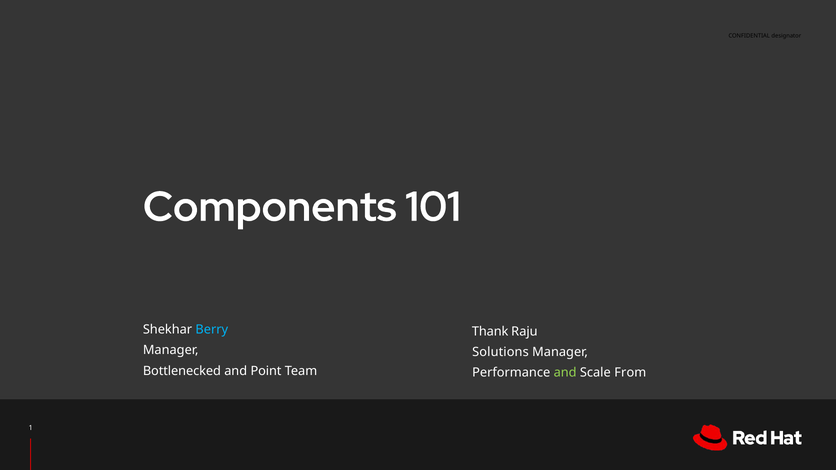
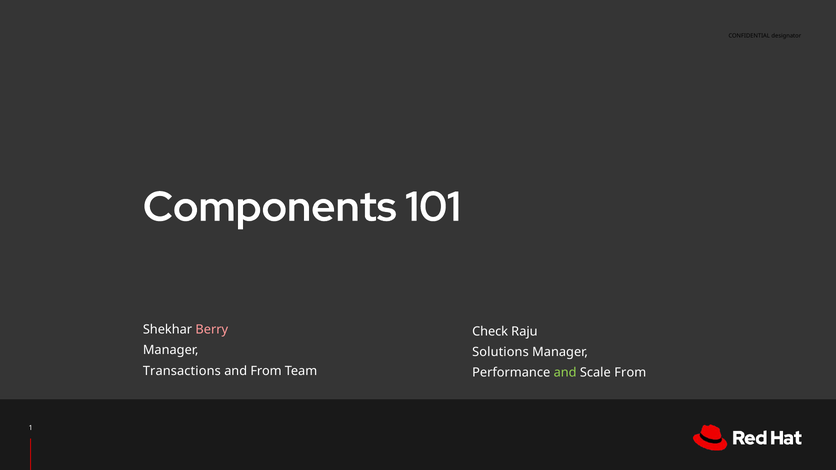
Berry colour: light blue -> pink
Thank: Thank -> Check
Bottlenecked: Bottlenecked -> Transactions
and Point: Point -> From
